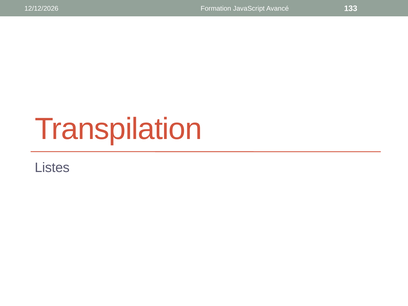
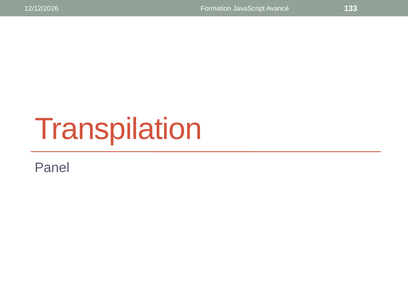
Listes: Listes -> Panel
